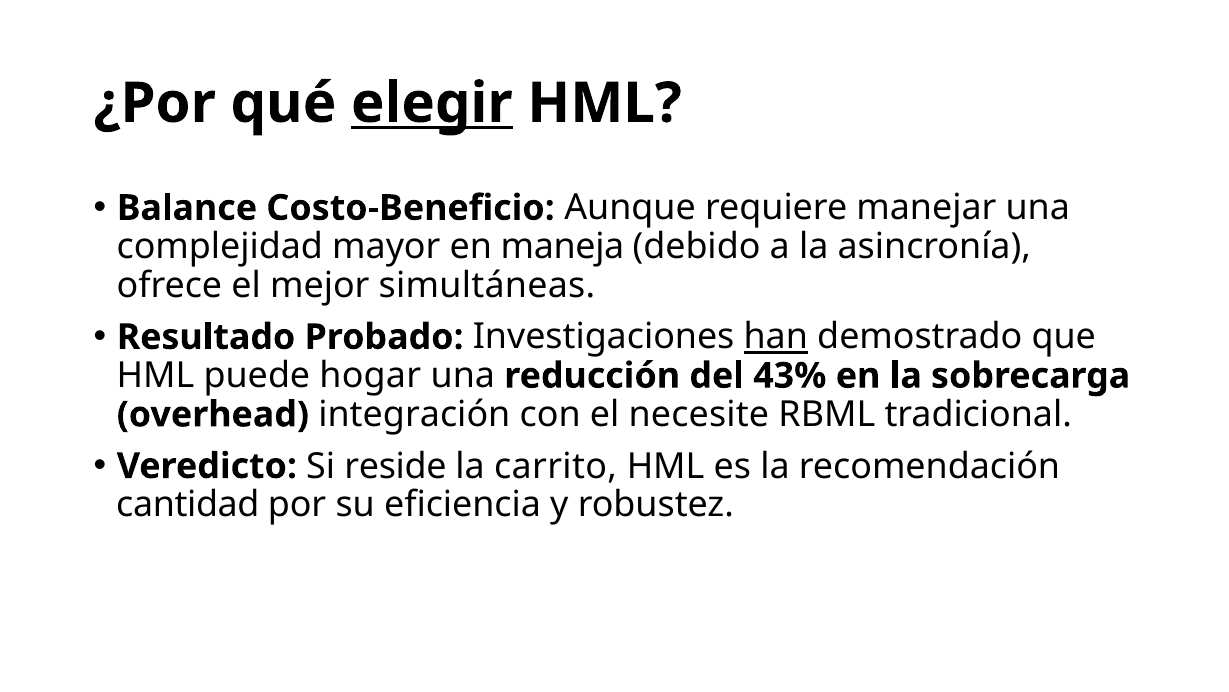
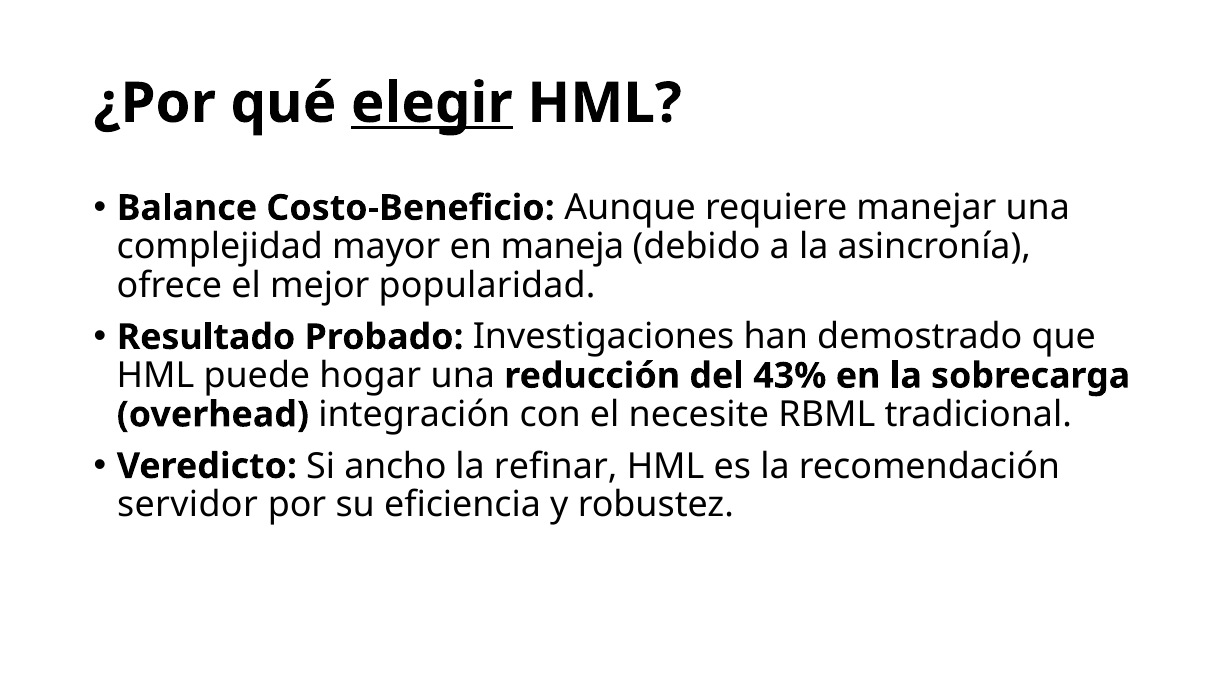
simultáneas: simultáneas -> popularidad
han underline: present -> none
reside: reside -> ancho
carrito: carrito -> refinar
cantidad: cantidad -> servidor
